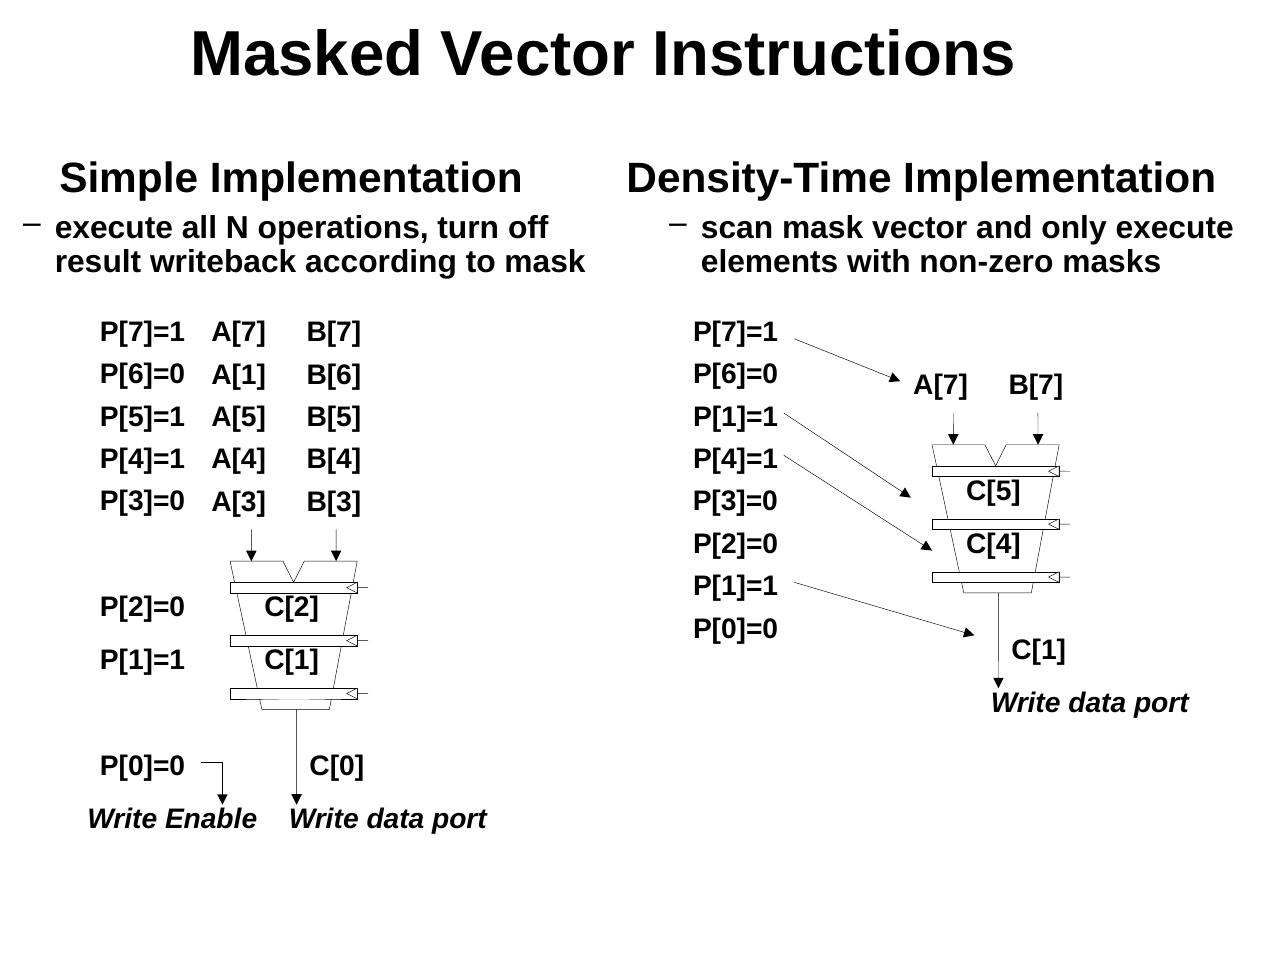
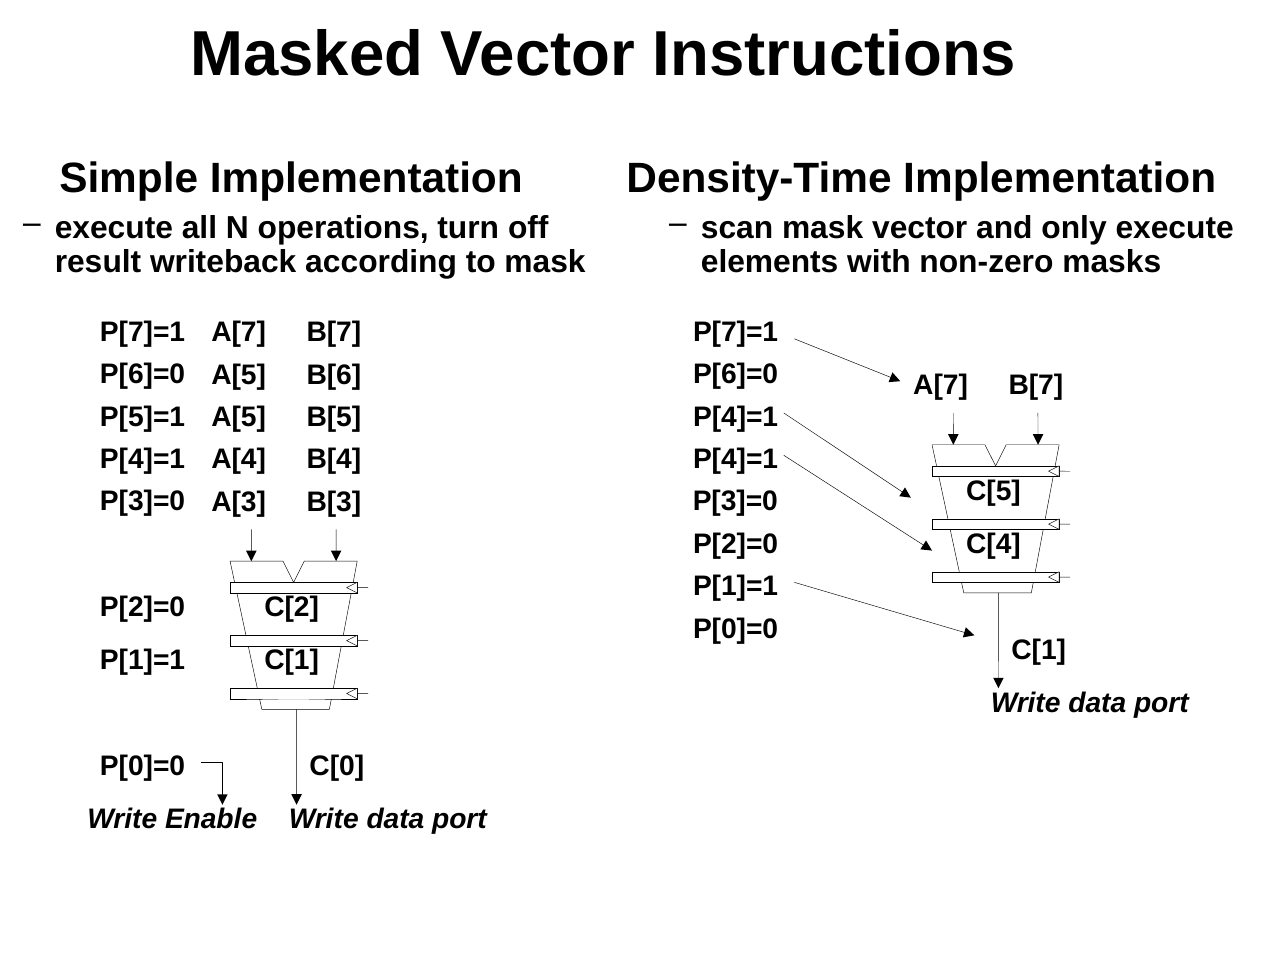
A[1 at (239, 375): A[1 -> A[5
P[1]=1 at (736, 417): P[1]=1 -> P[4]=1
